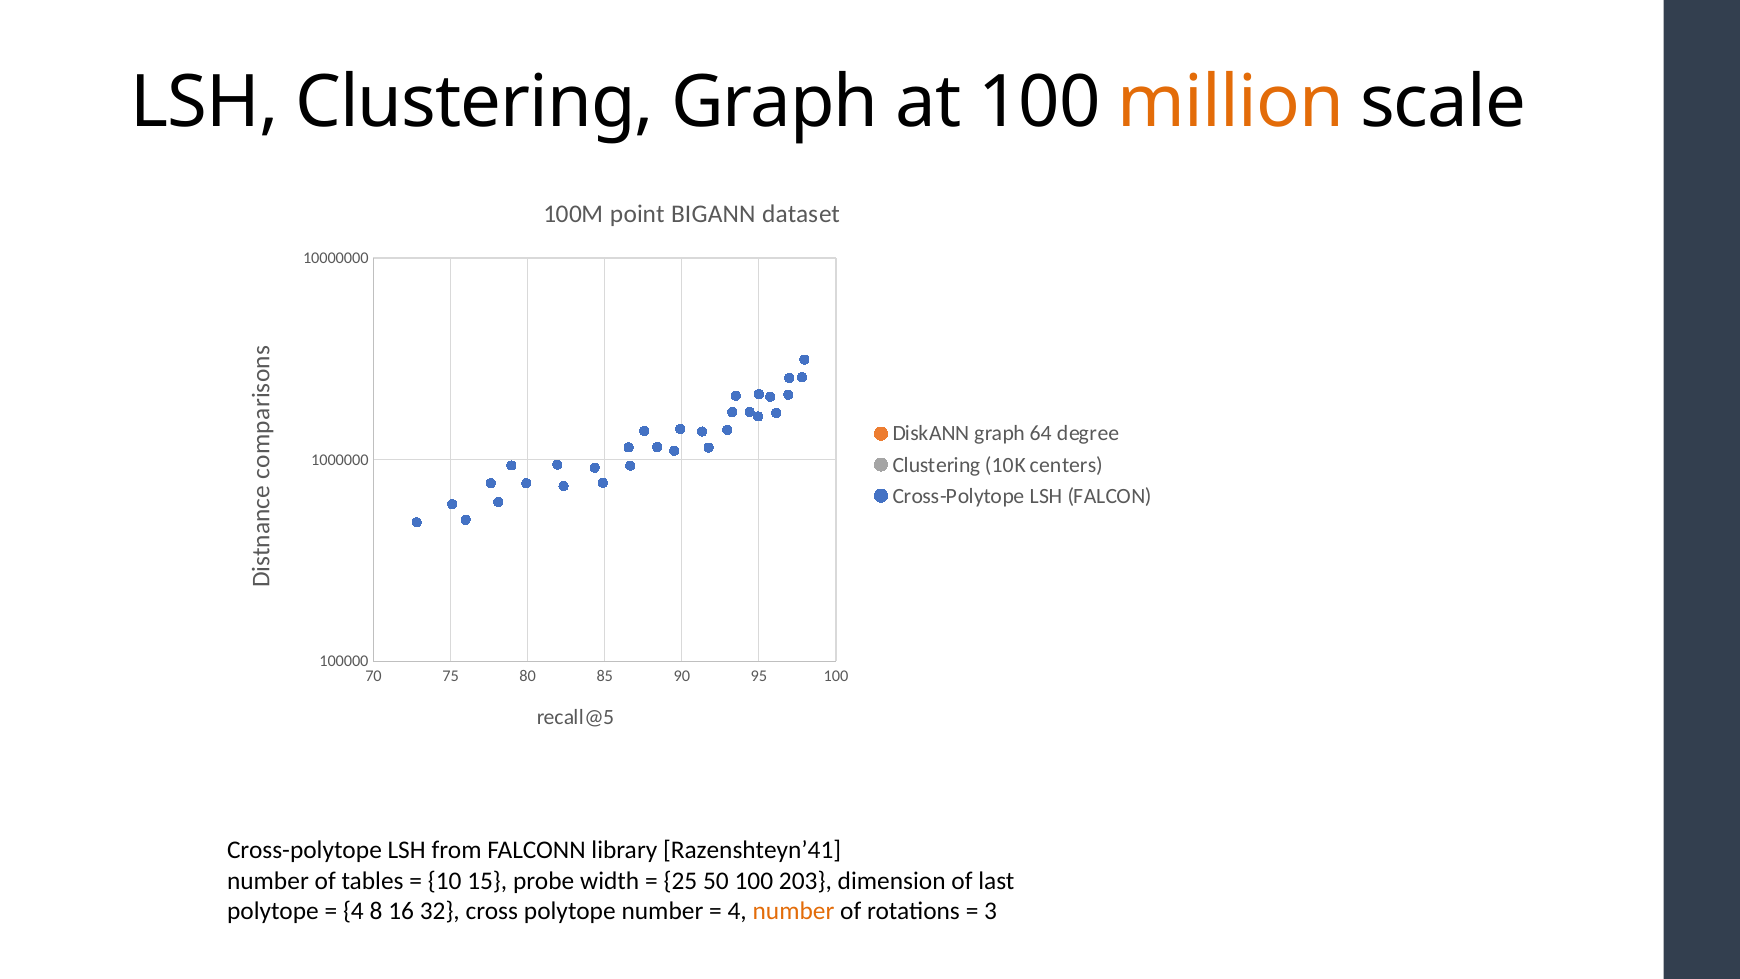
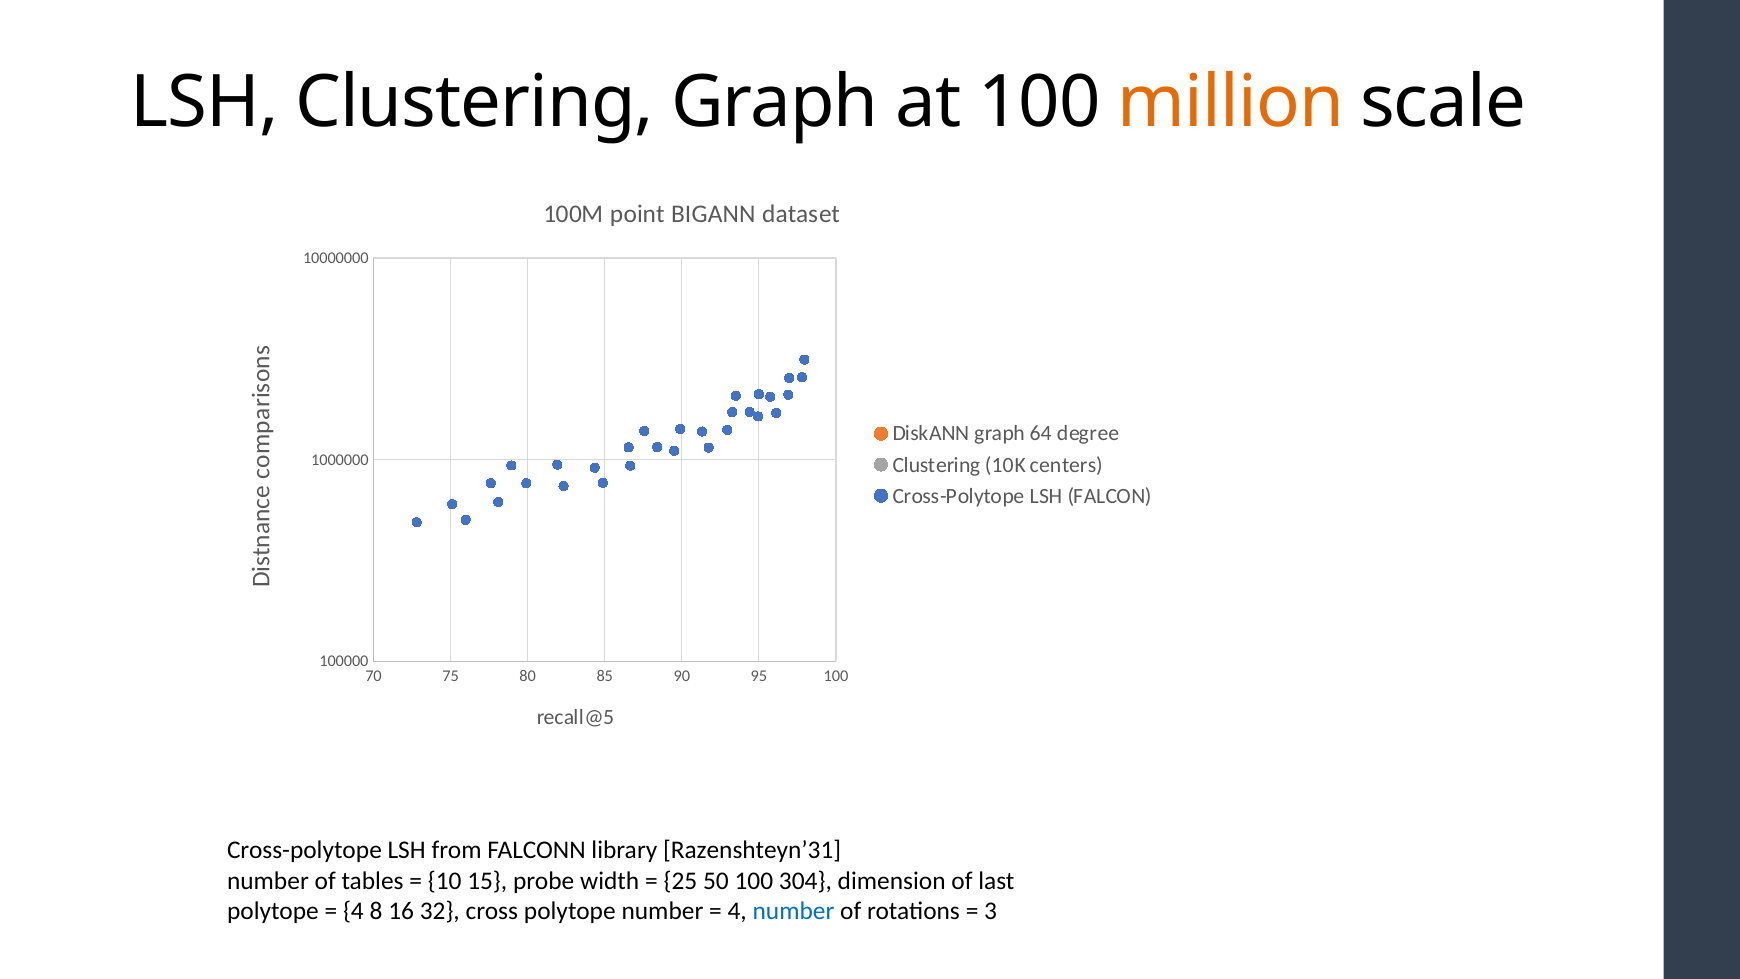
Razenshteyn’41: Razenshteyn’41 -> Razenshteyn’31
203: 203 -> 304
number at (794, 911) colour: orange -> blue
